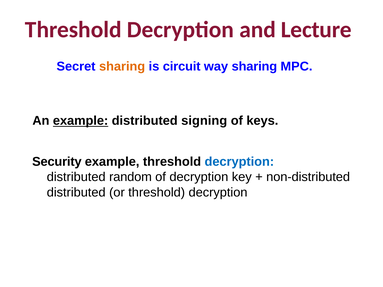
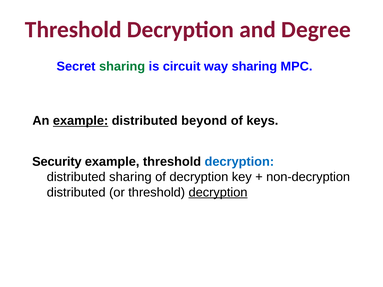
Lecture: Lecture -> Degree
sharing at (122, 67) colour: orange -> green
signing: signing -> beyond
distributed random: random -> sharing
non-distributed: non-distributed -> non-decryption
decryption at (218, 193) underline: none -> present
